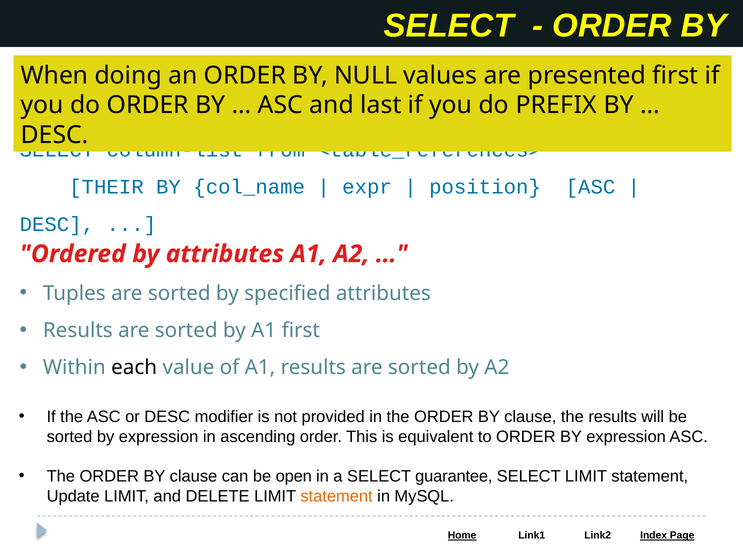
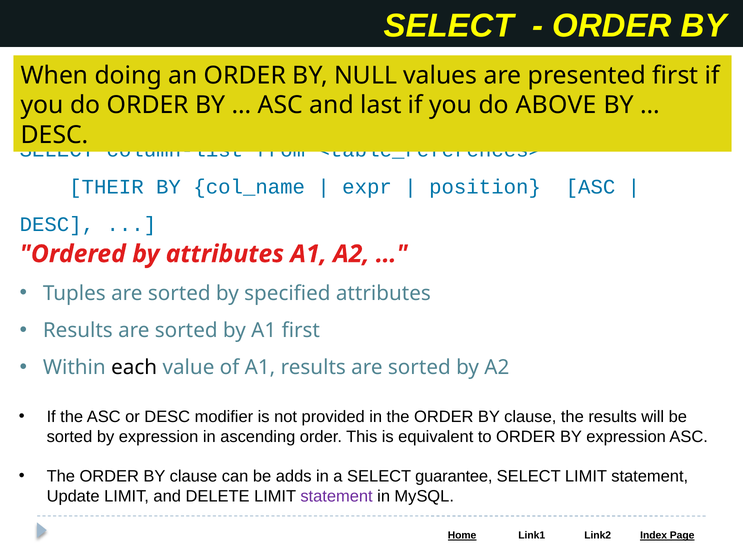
PREFIX: PREFIX -> ABOVE
open: open -> adds
statement at (337, 496) colour: orange -> purple
